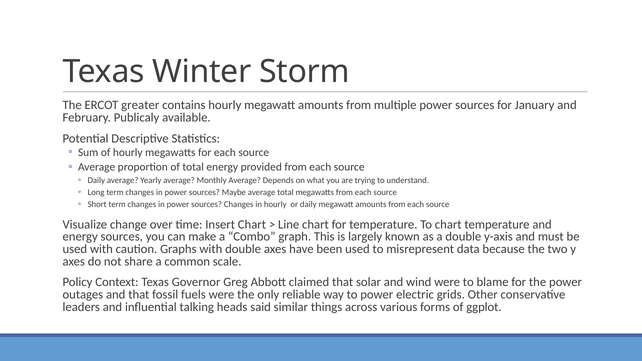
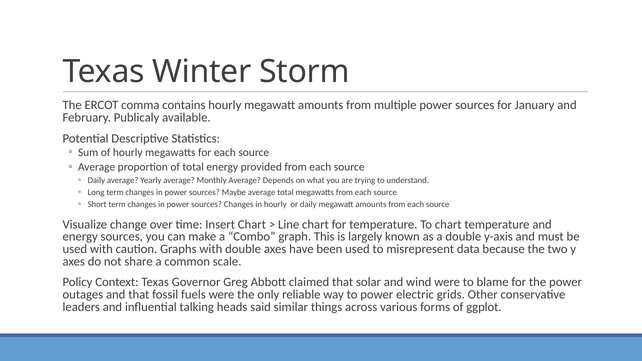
greater: greater -> comma
